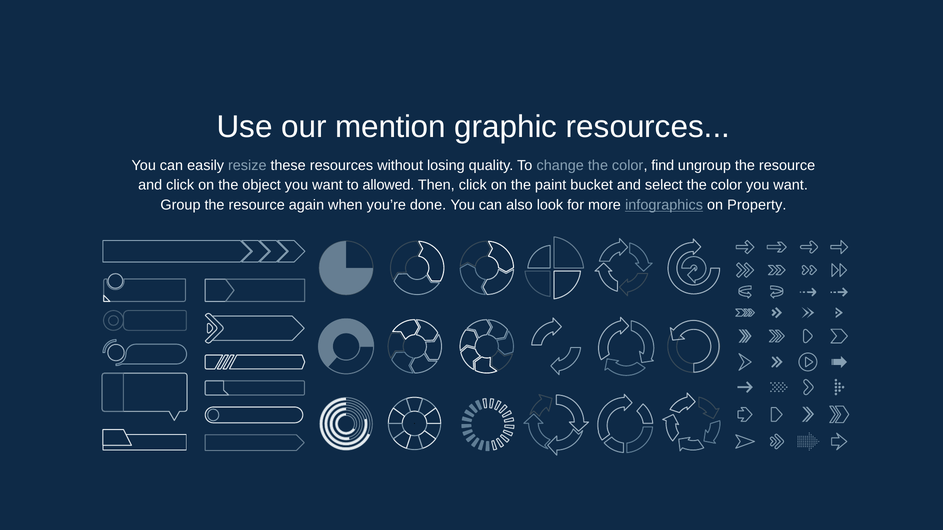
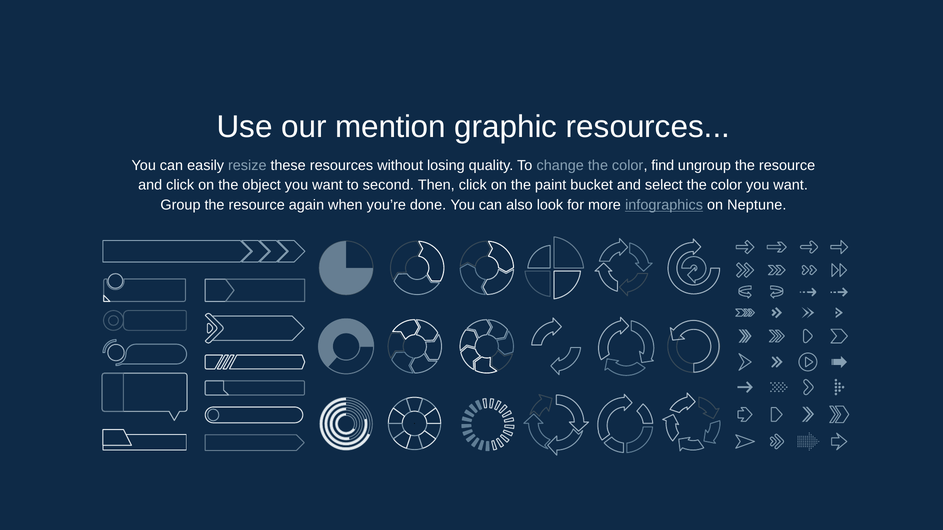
allowed: allowed -> second
Property: Property -> Neptune
